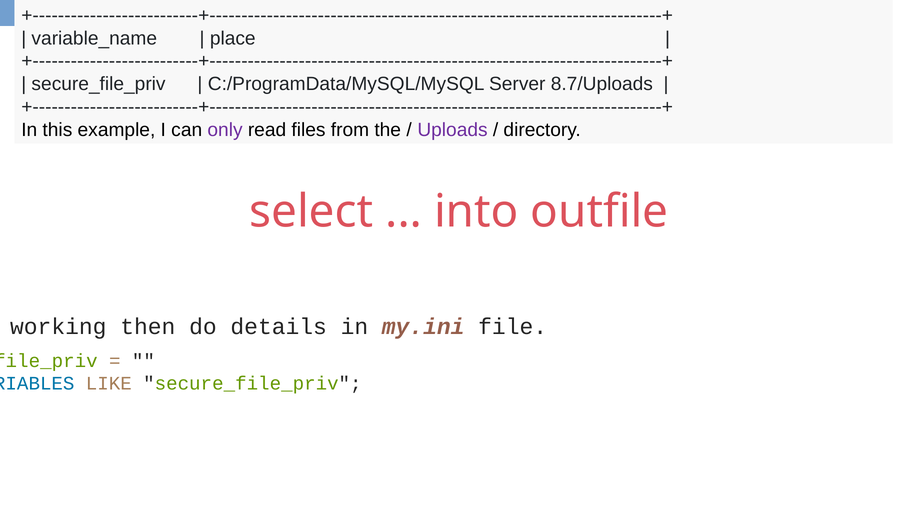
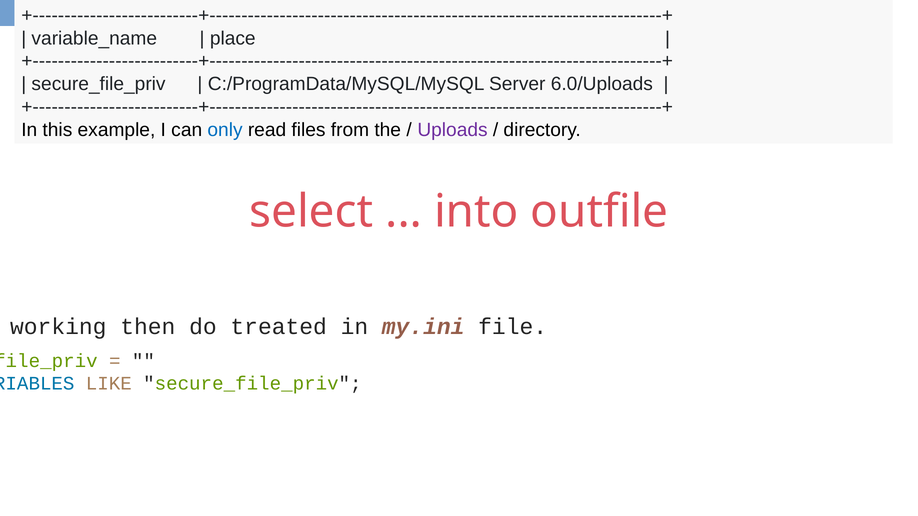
8.7/Uploads: 8.7/Uploads -> 6.0/Uploads
only colour: purple -> blue
details: details -> treated
